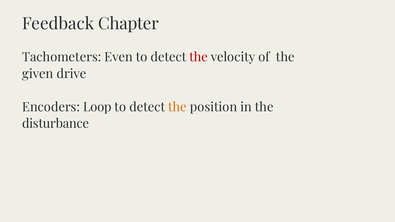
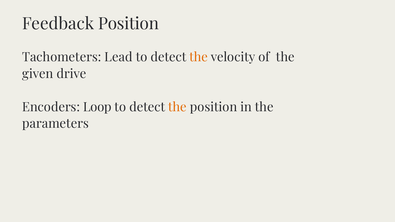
Feedback Chapter: Chapter -> Position
Even: Even -> Lead
the at (199, 57) colour: red -> orange
disturbance: disturbance -> parameters
